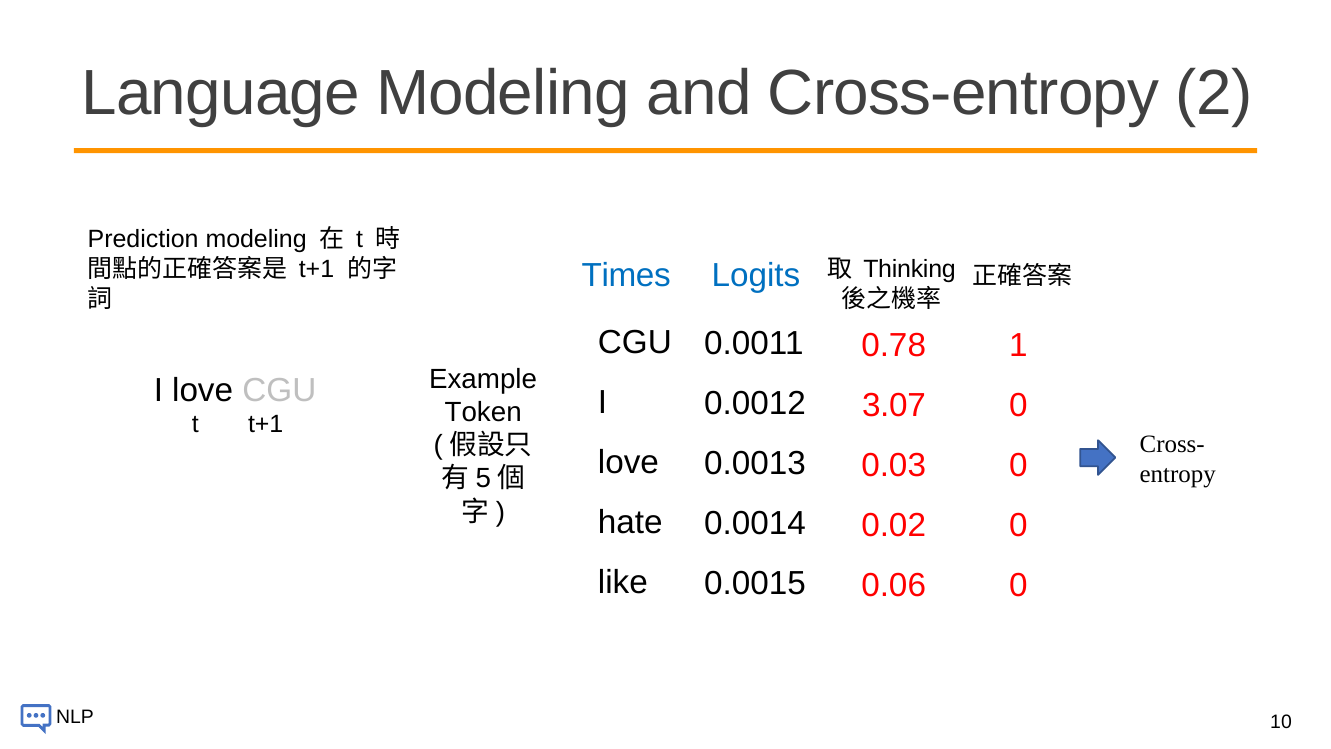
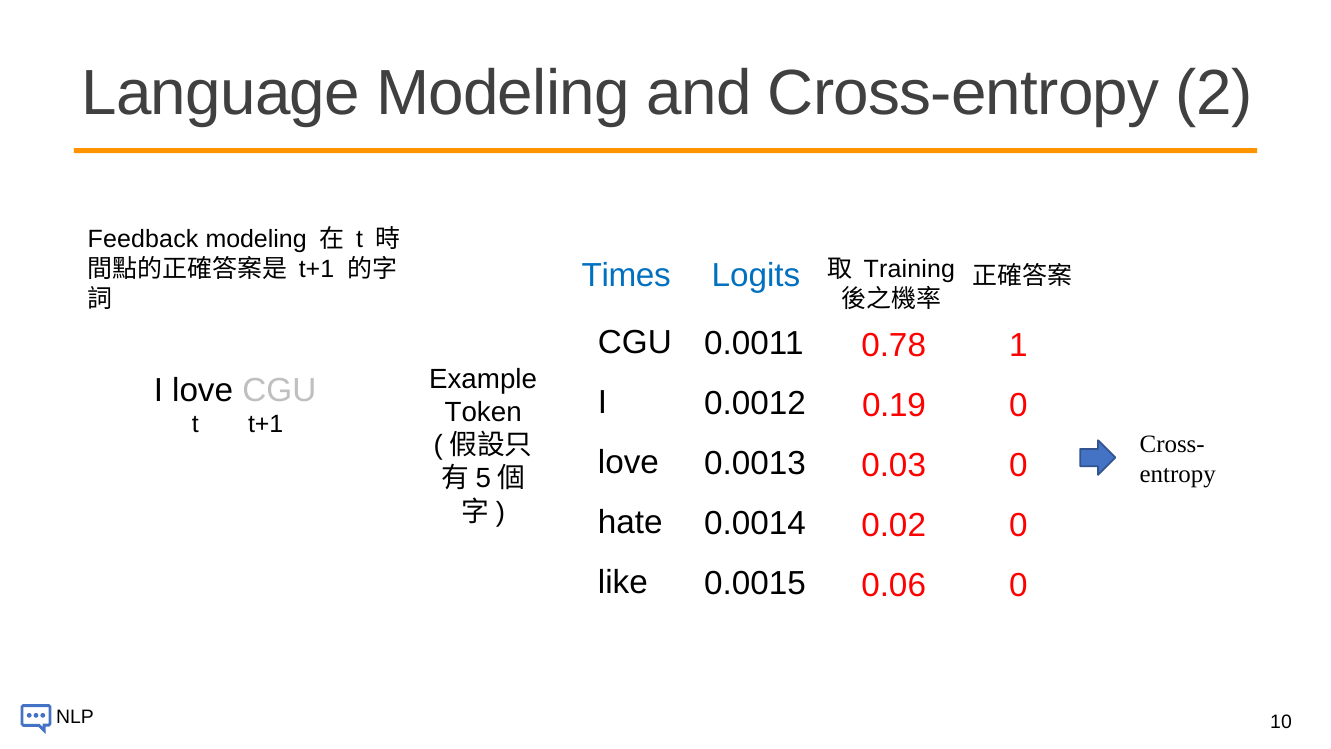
Prediction: Prediction -> Feedback
Thinking: Thinking -> Training
3.07: 3.07 -> 0.19
